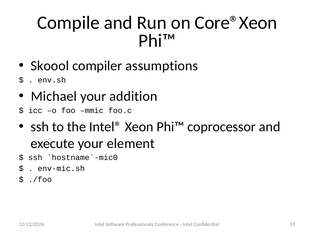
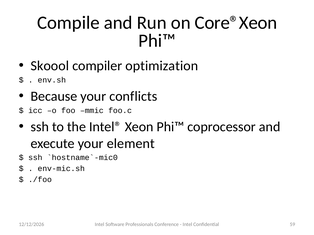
assumptions: assumptions -> optimization
Michael: Michael -> Because
addition: addition -> conflicts
